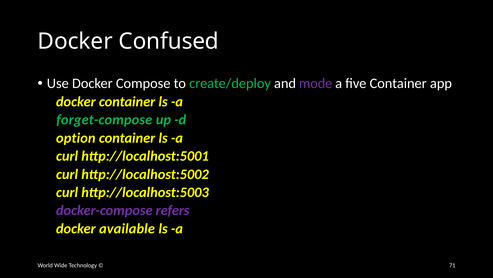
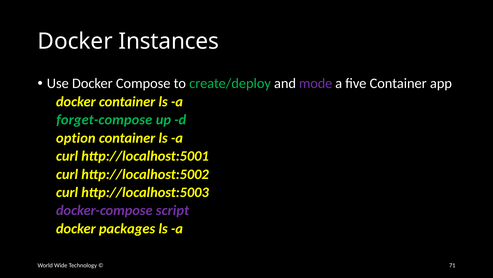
Confused: Confused -> Instances
refers: refers -> script
available: available -> packages
